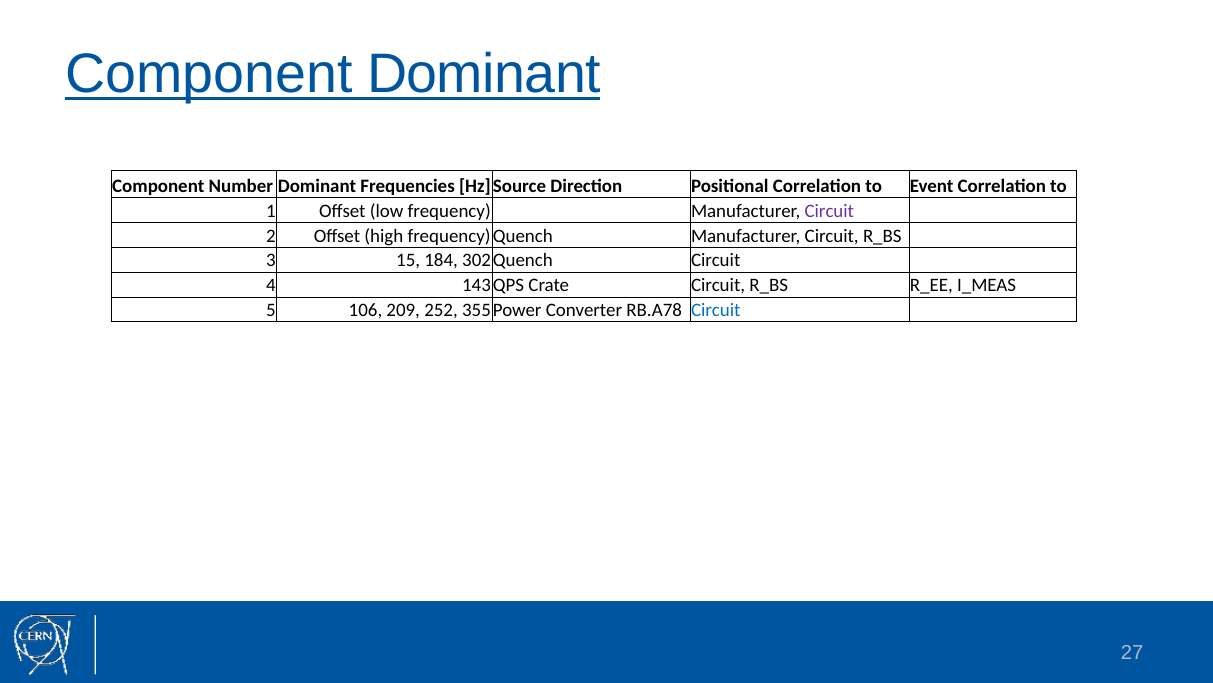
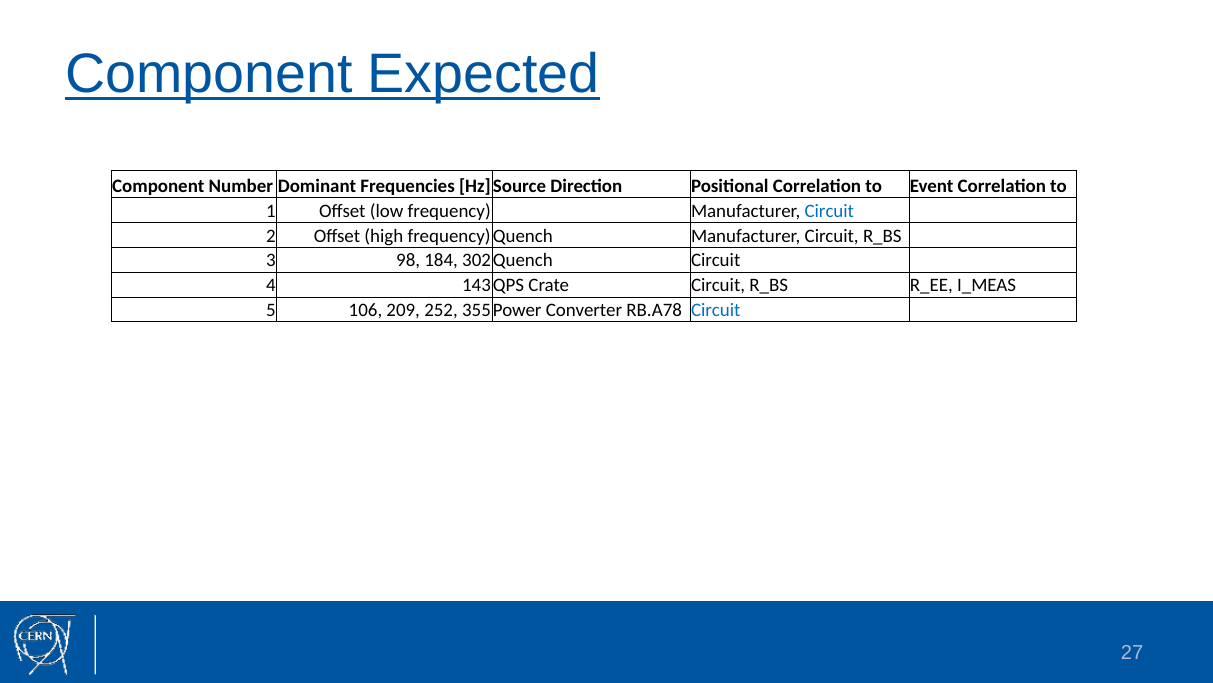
Component Dominant: Dominant -> Expected
Circuit at (829, 211) colour: purple -> blue
15: 15 -> 98
